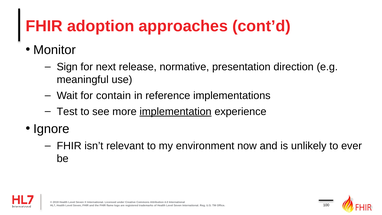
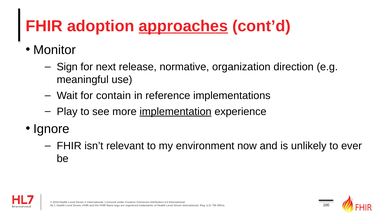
approaches underline: none -> present
presentation: presentation -> organization
Test: Test -> Play
